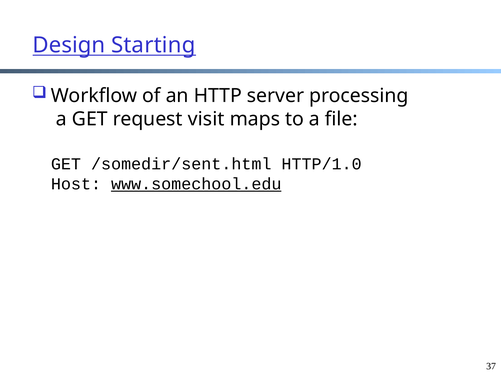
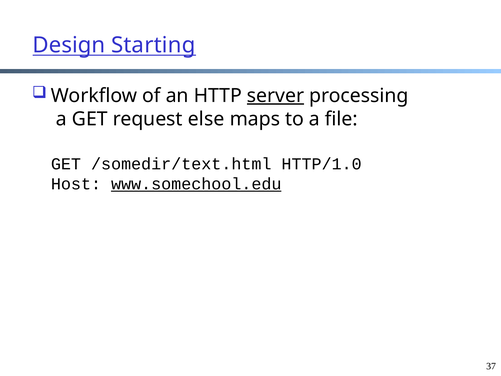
server underline: none -> present
visit: visit -> else
/somedir/sent.html: /somedir/sent.html -> /somedir/text.html
